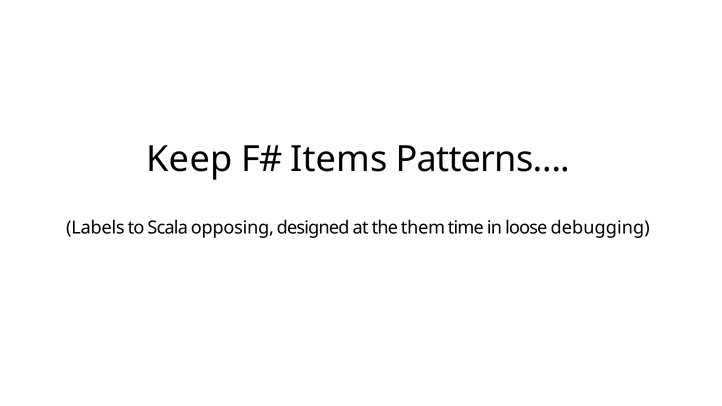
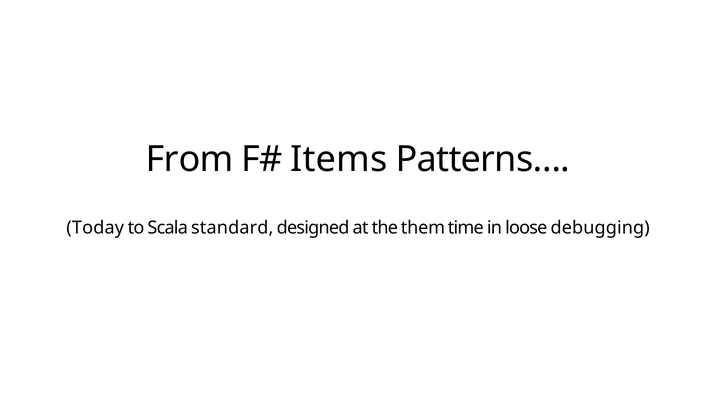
Keep: Keep -> From
Labels: Labels -> Today
opposing: opposing -> standard
